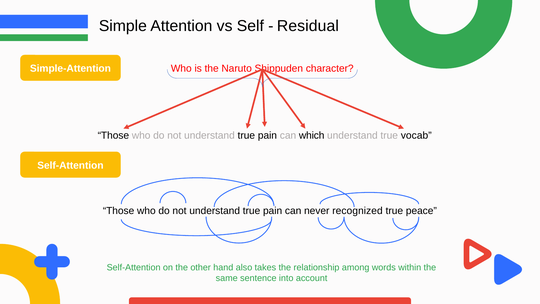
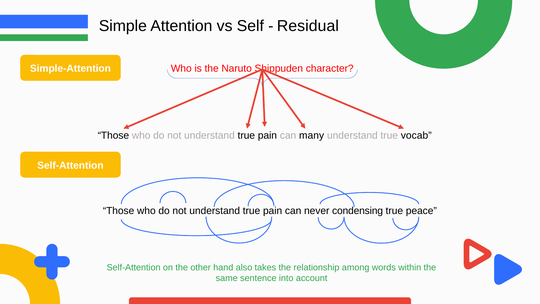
which: which -> many
recognized: recognized -> condensing
